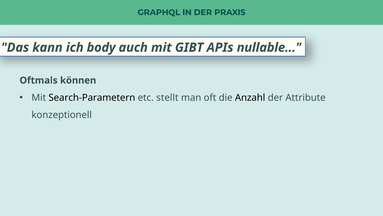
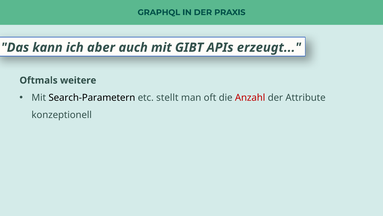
body: body -> aber
nullable: nullable -> erzeugt
können: können -> weitere
Anzahl colour: black -> red
